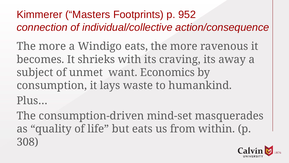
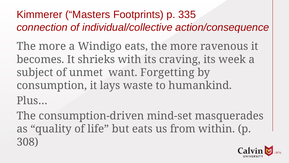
952: 952 -> 335
away: away -> week
Economics: Economics -> Forgetting
